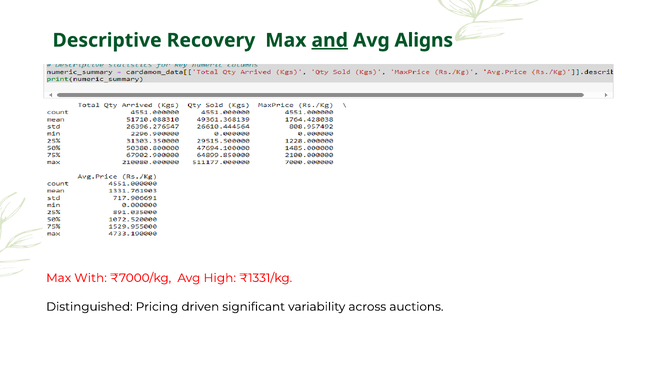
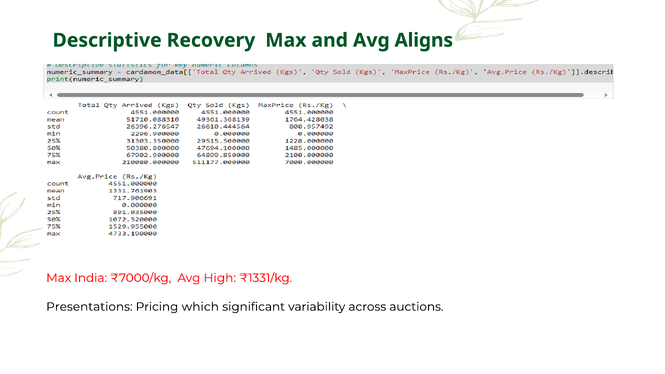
and underline: present -> none
With: With -> India
Distinguished at (89, 307): Distinguished -> Presentations
driven: driven -> which
